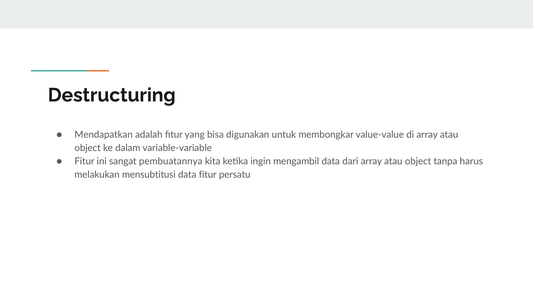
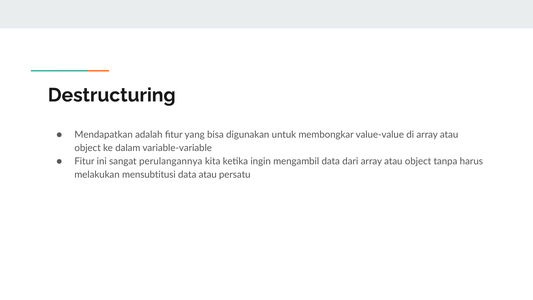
pembuatannya: pembuatannya -> perulangannya
data fitur: fitur -> atau
